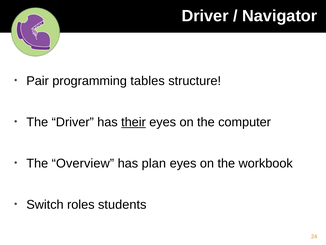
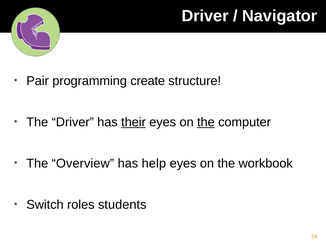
tables: tables -> create
the at (206, 122) underline: none -> present
plan: plan -> help
